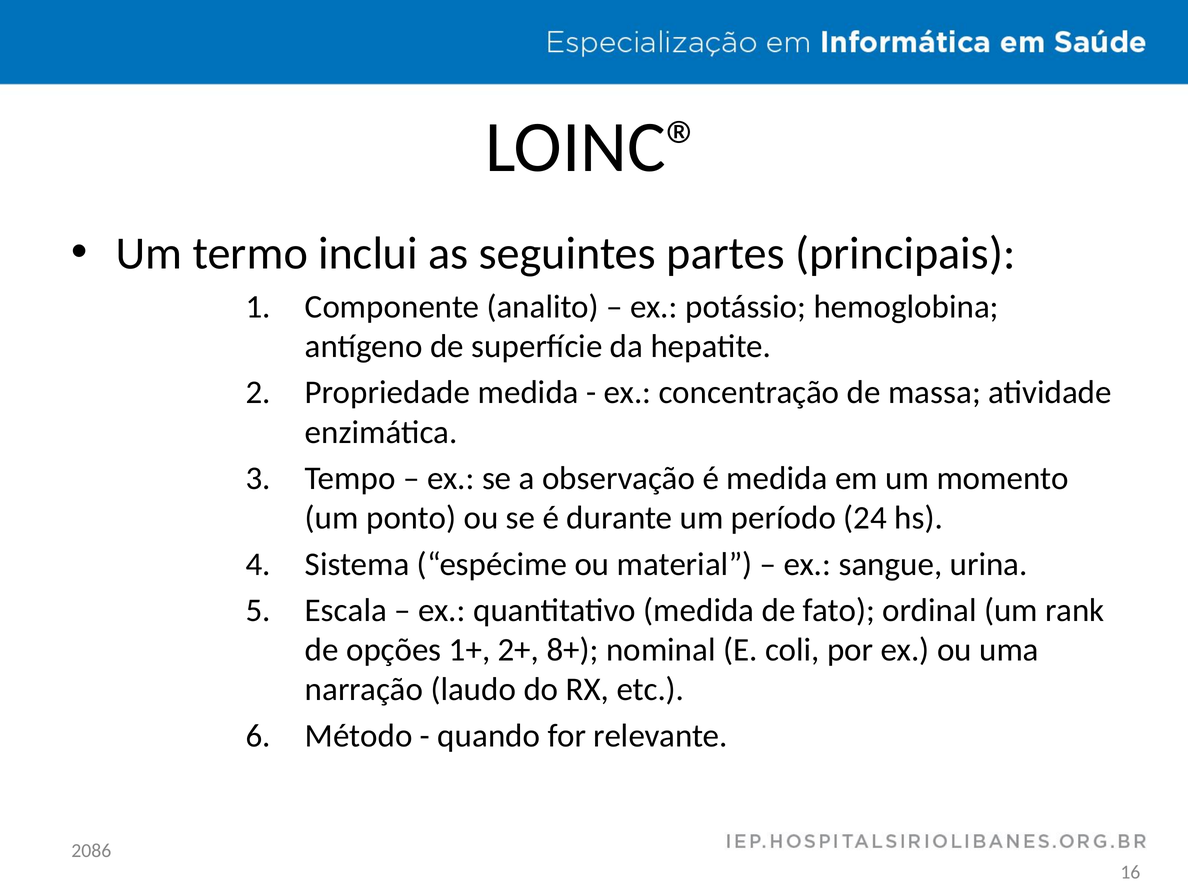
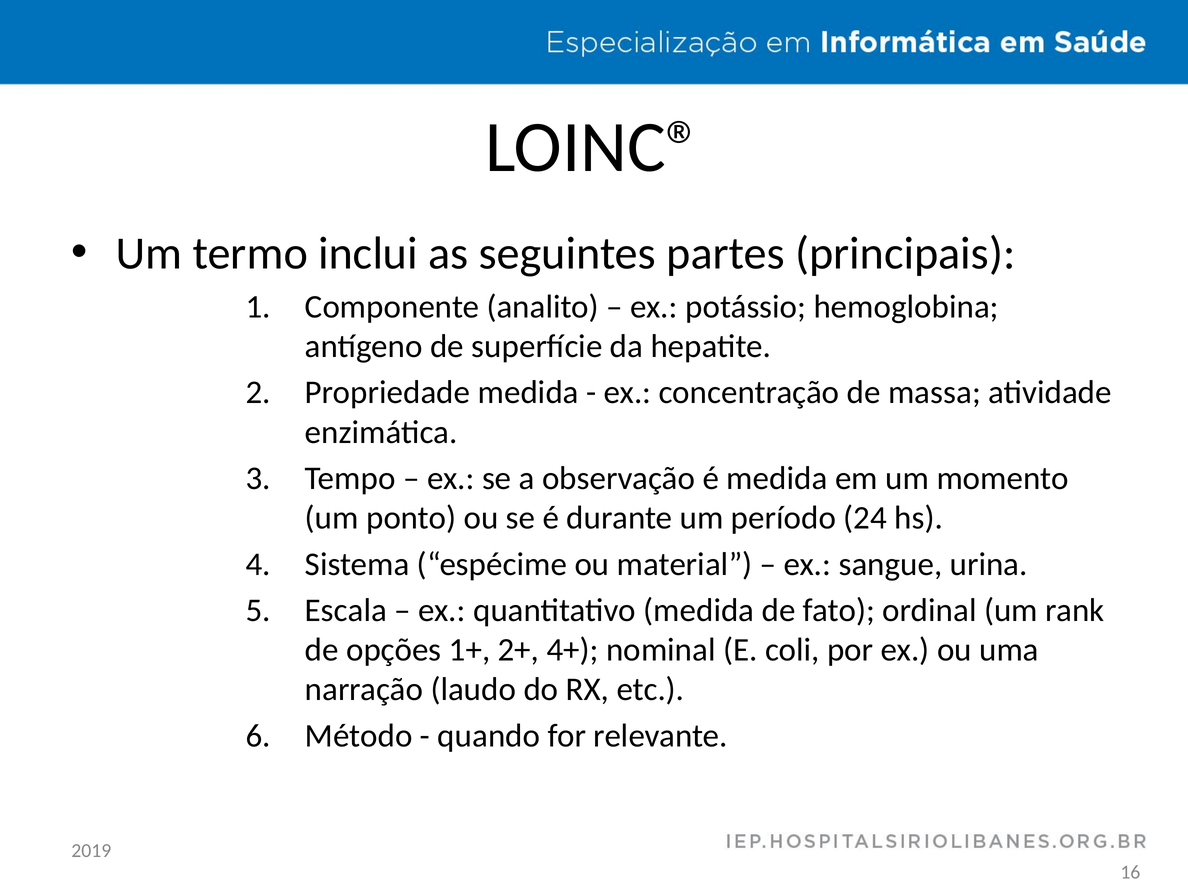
8+: 8+ -> 4+
2086: 2086 -> 2019
